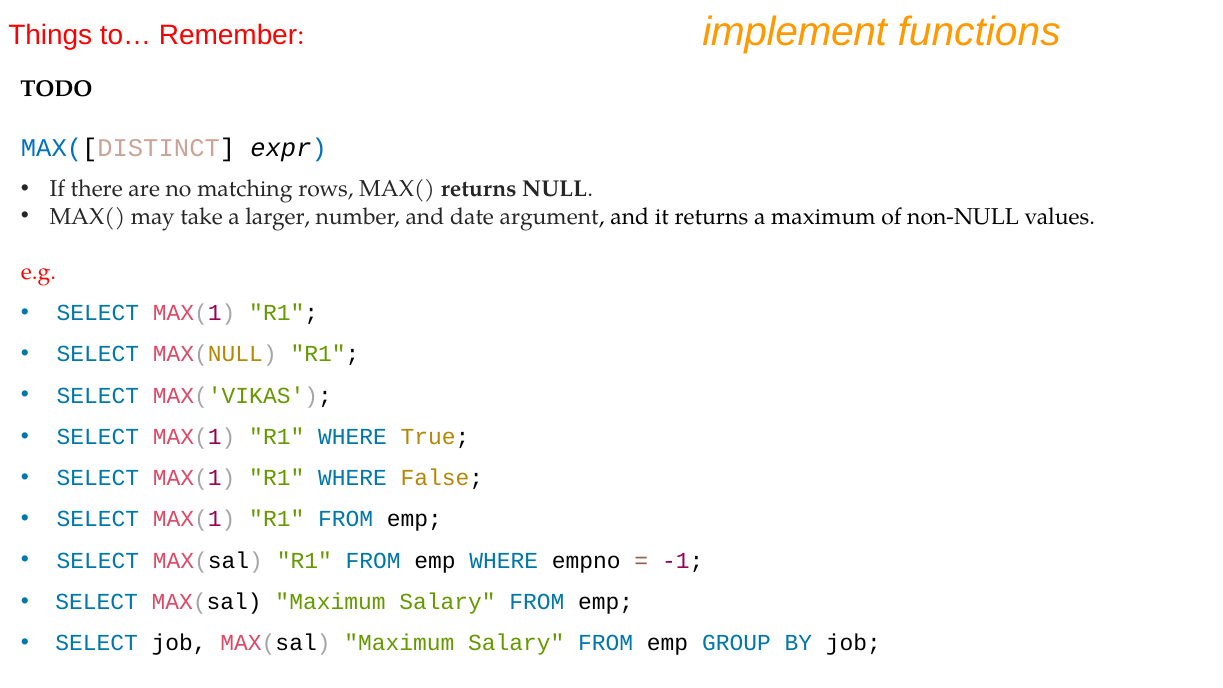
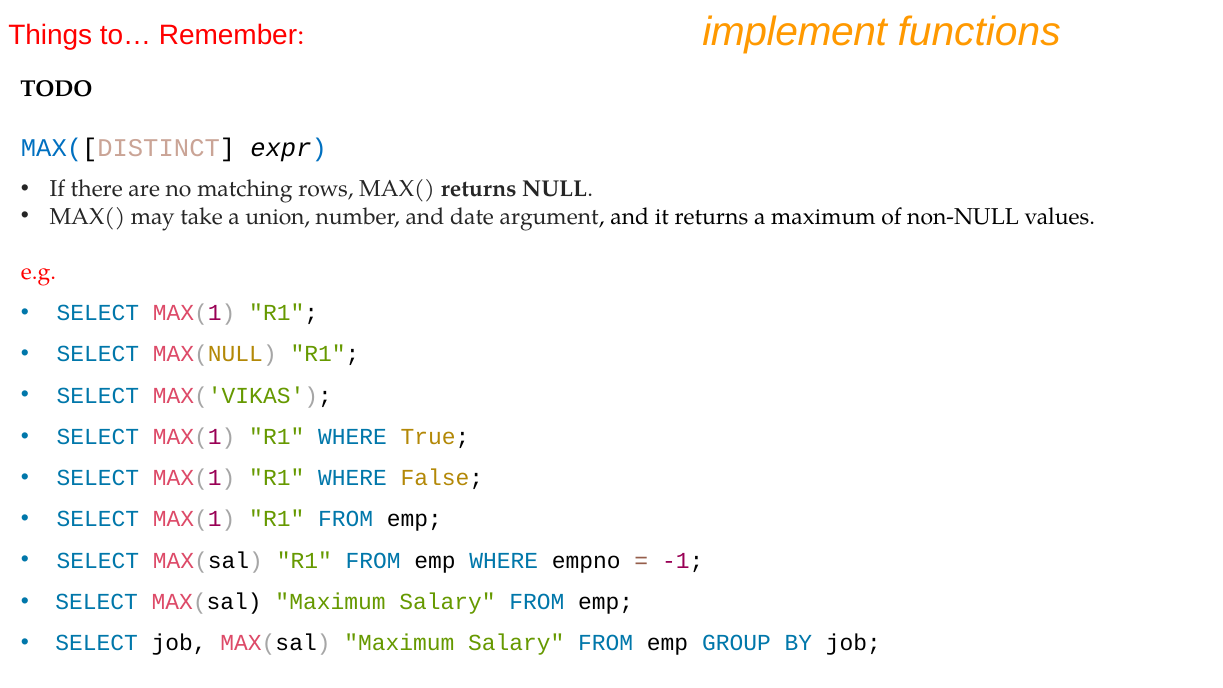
larger: larger -> union
